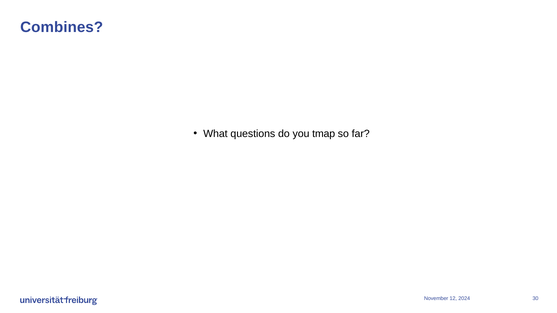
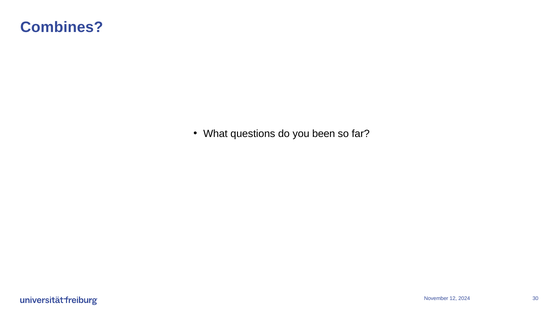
tmap: tmap -> been
